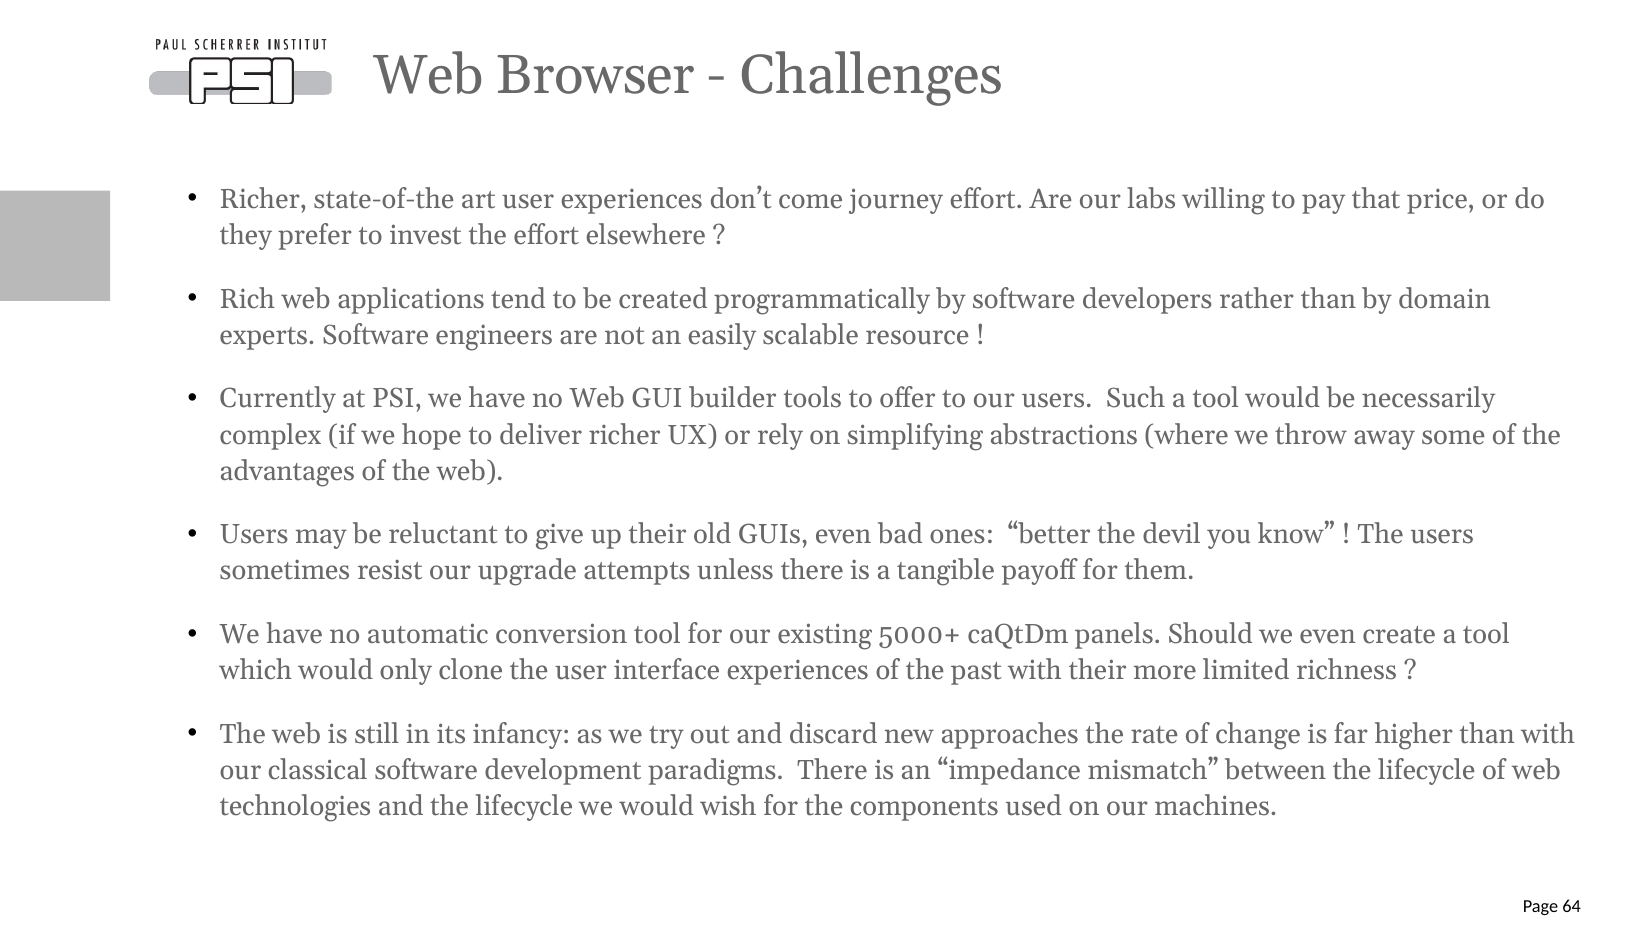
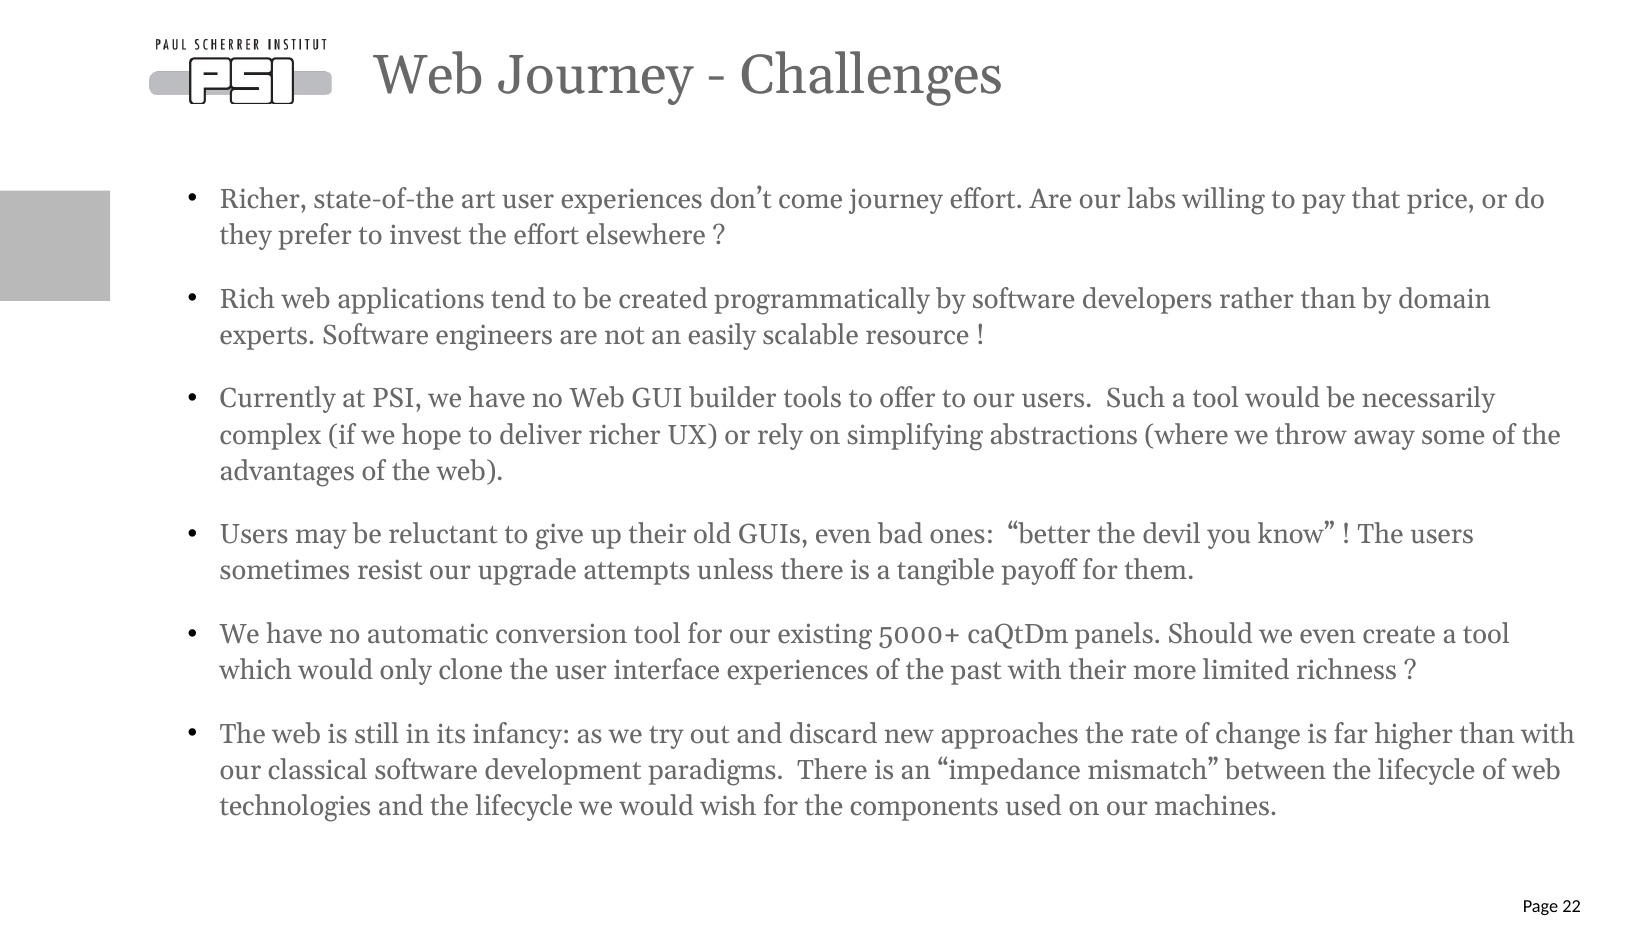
Web Browser: Browser -> Journey
64: 64 -> 22
